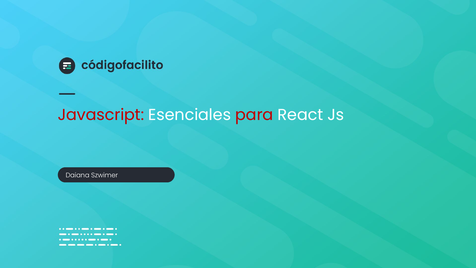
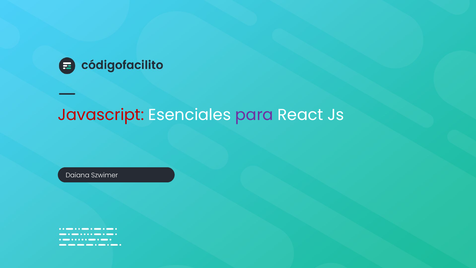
para colour: red -> purple
